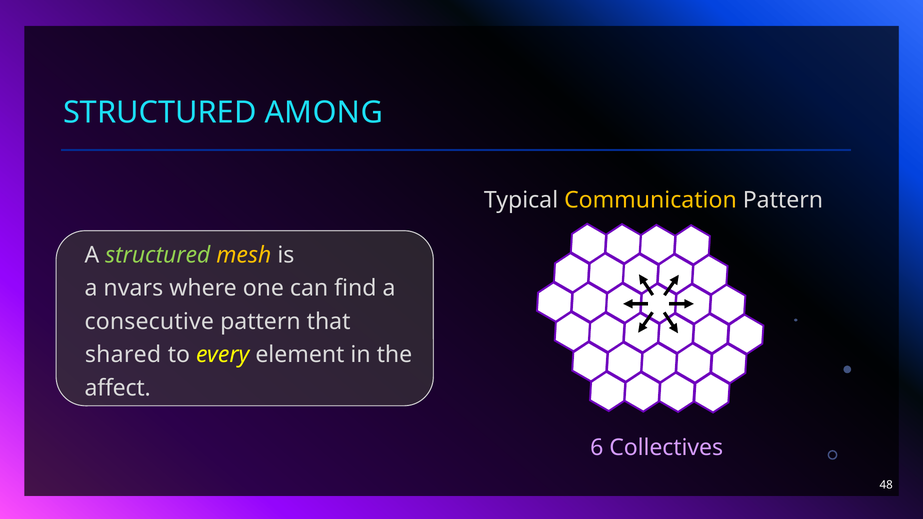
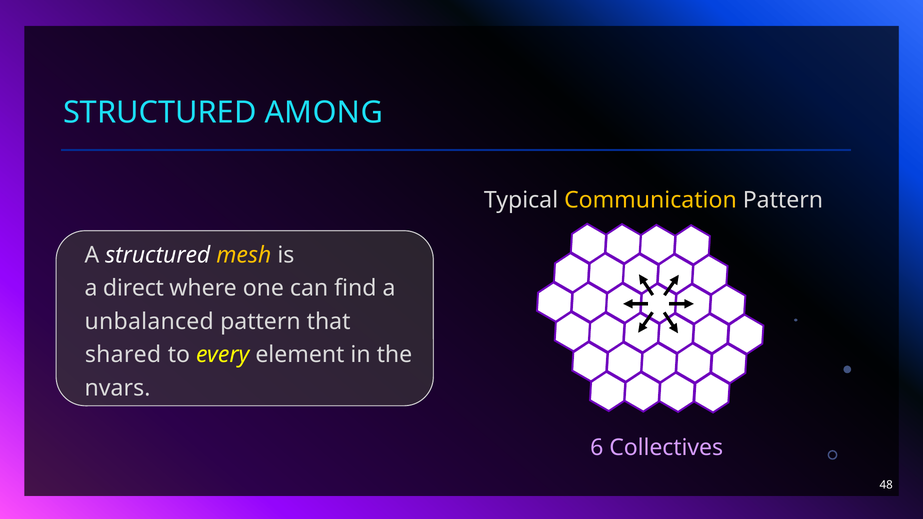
structured at (158, 255) colour: light green -> white
nvars: nvars -> direct
consecutive: consecutive -> unbalanced
affect: affect -> nvars
